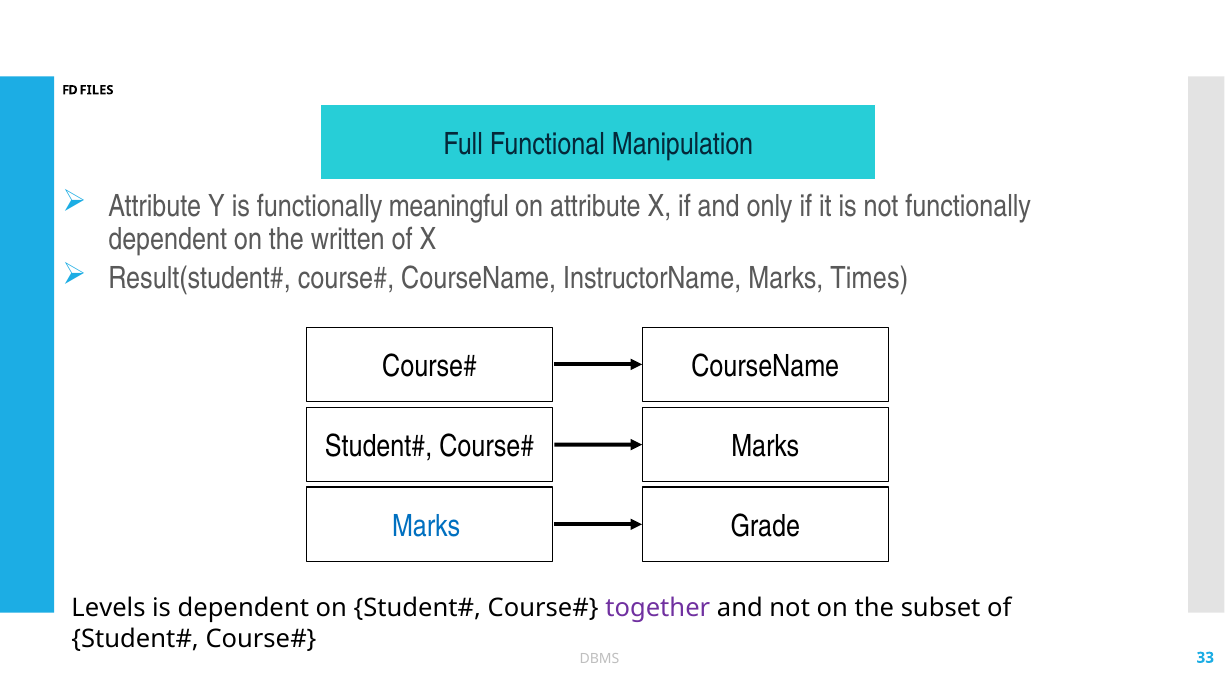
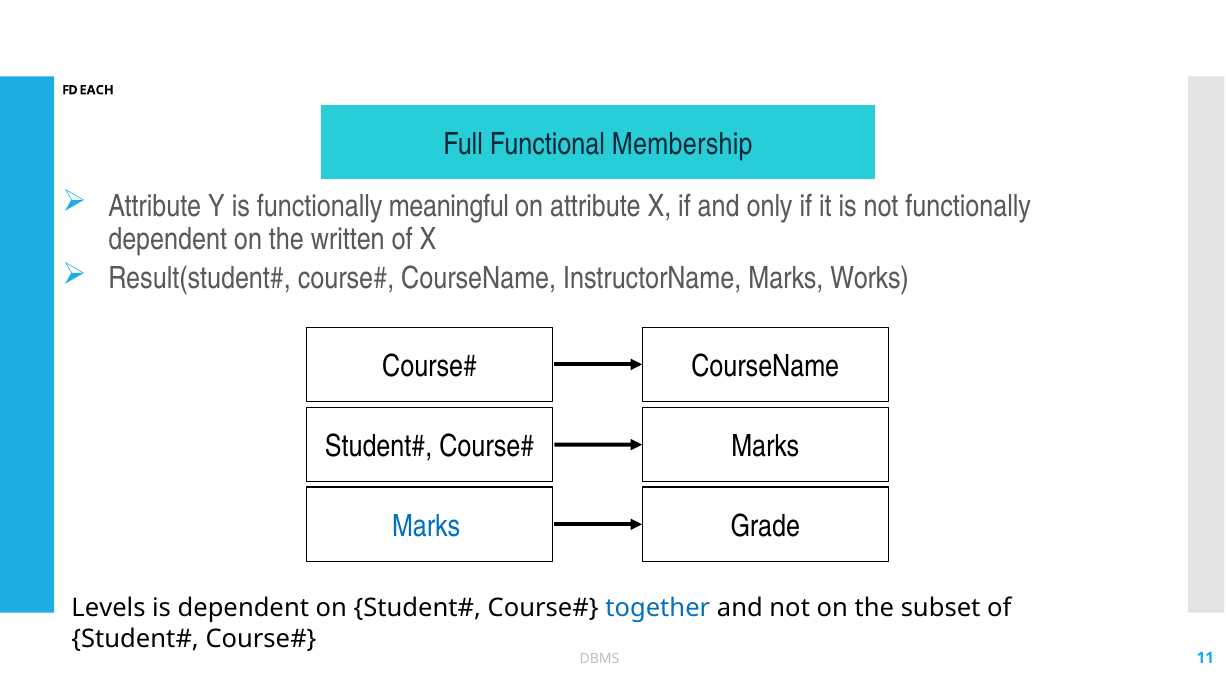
FILES: FILES -> EACH
Manipulation: Manipulation -> Membership
Times: Times -> Works
together colour: purple -> blue
33: 33 -> 11
